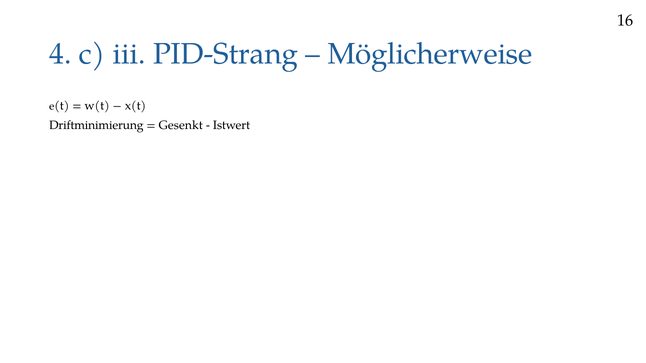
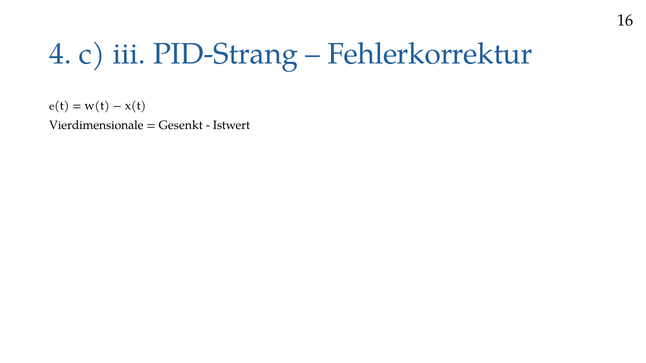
Möglicherweise: Möglicherweise -> Fehlerkorrektur
Driftminimierung: Driftminimierung -> Vierdimensionale
